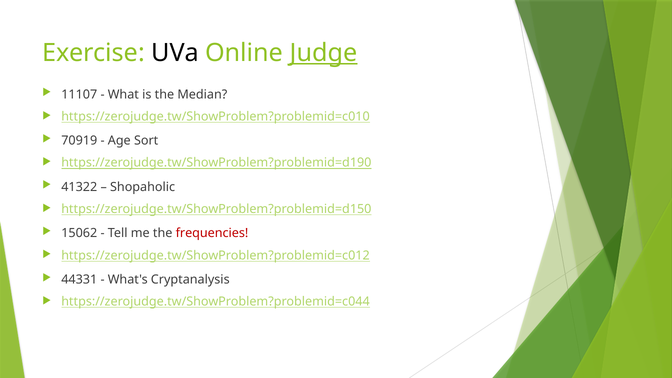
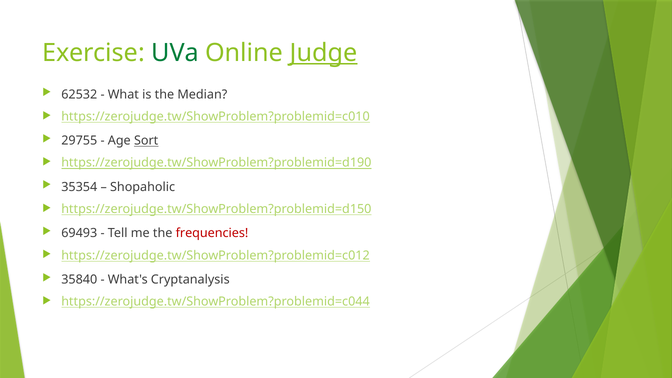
UVa colour: black -> green
11107: 11107 -> 62532
70919: 70919 -> 29755
Sort underline: none -> present
41322: 41322 -> 35354
15062: 15062 -> 69493
44331: 44331 -> 35840
